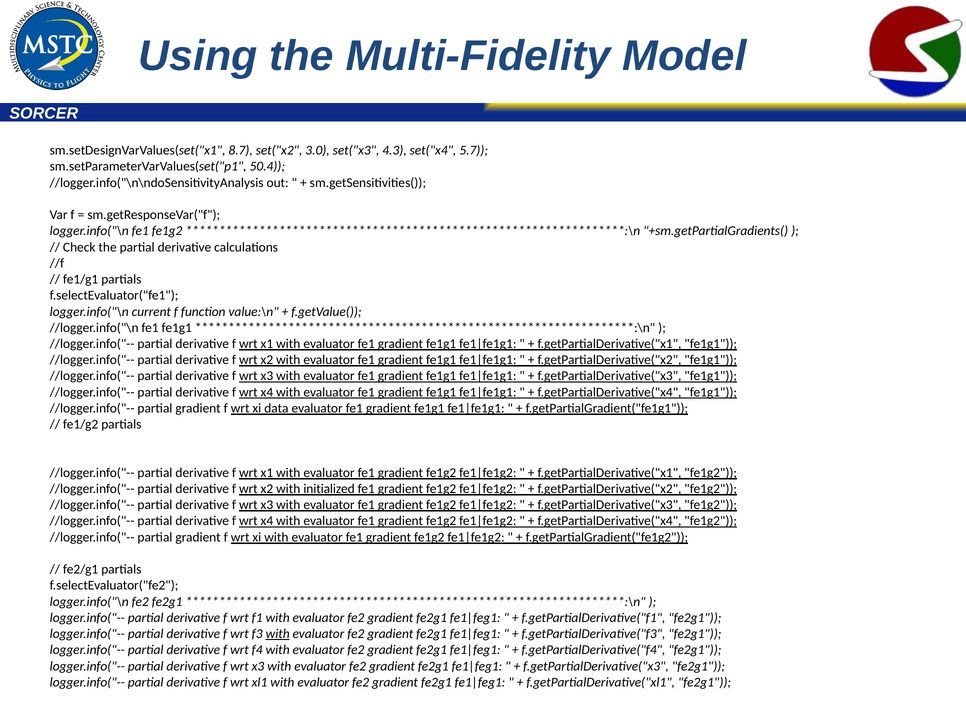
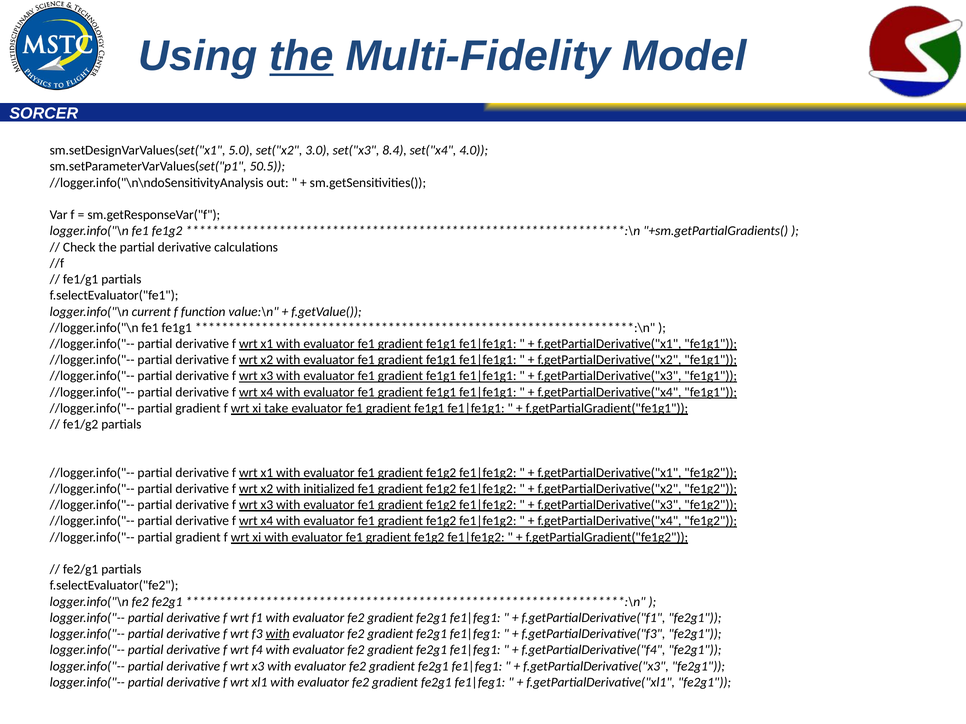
the at (302, 56) underline: none -> present
8.7: 8.7 -> 5.0
4.3: 4.3 -> 8.4
5.7: 5.7 -> 4.0
50.4: 50.4 -> 50.5
data: data -> take
